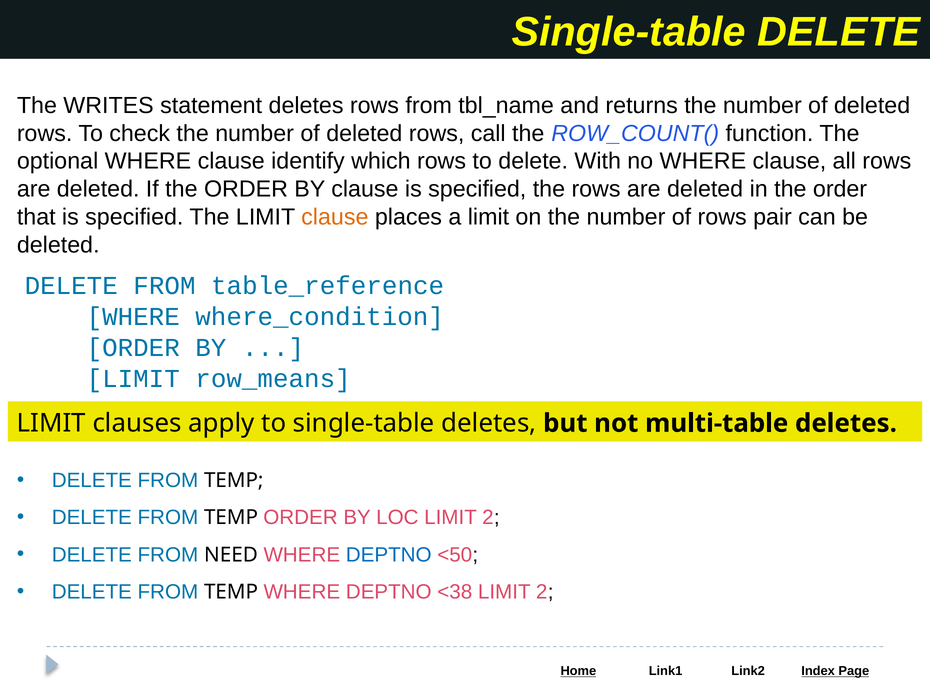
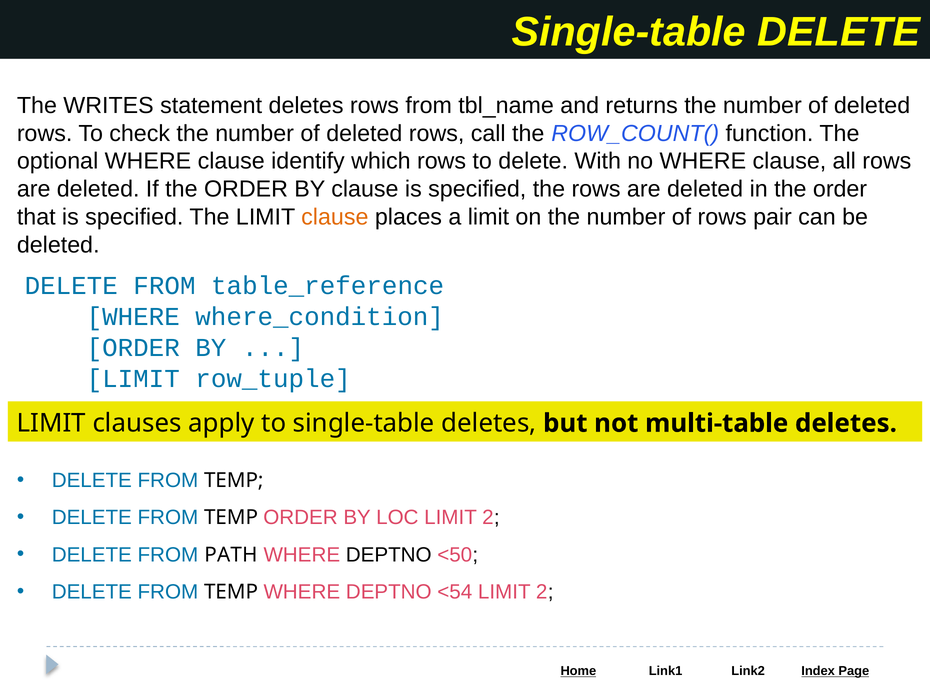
row_means: row_means -> row_tuple
NEED: NEED -> PATH
DEPTNO at (389, 554) colour: blue -> black
<38: <38 -> <54
